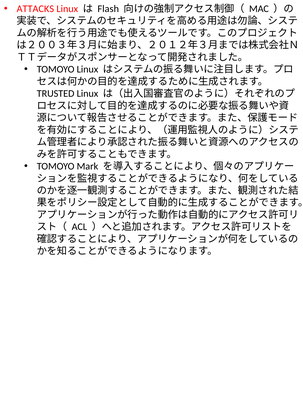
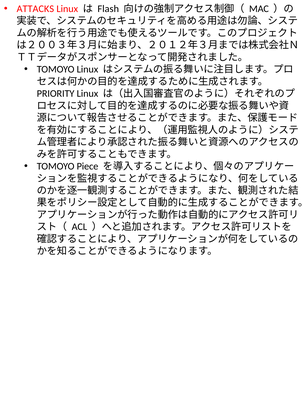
TRUSTED: TRUSTED -> PRIORITY
Mark: Mark -> Piece
